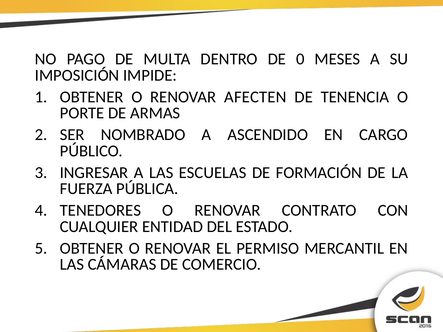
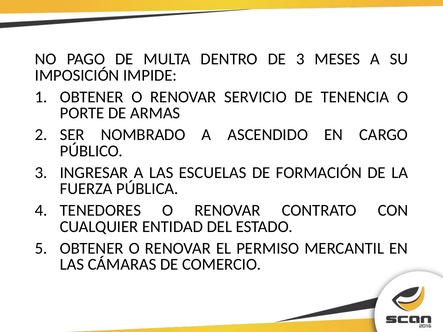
DE 0: 0 -> 3
AFECTEN: AFECTEN -> SERVICIO
